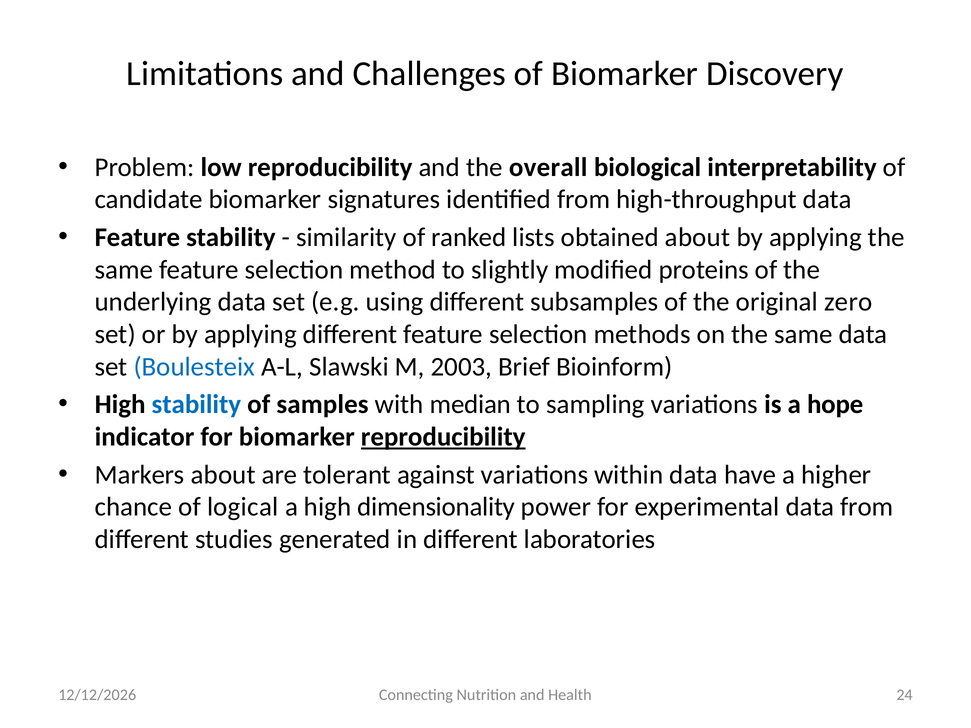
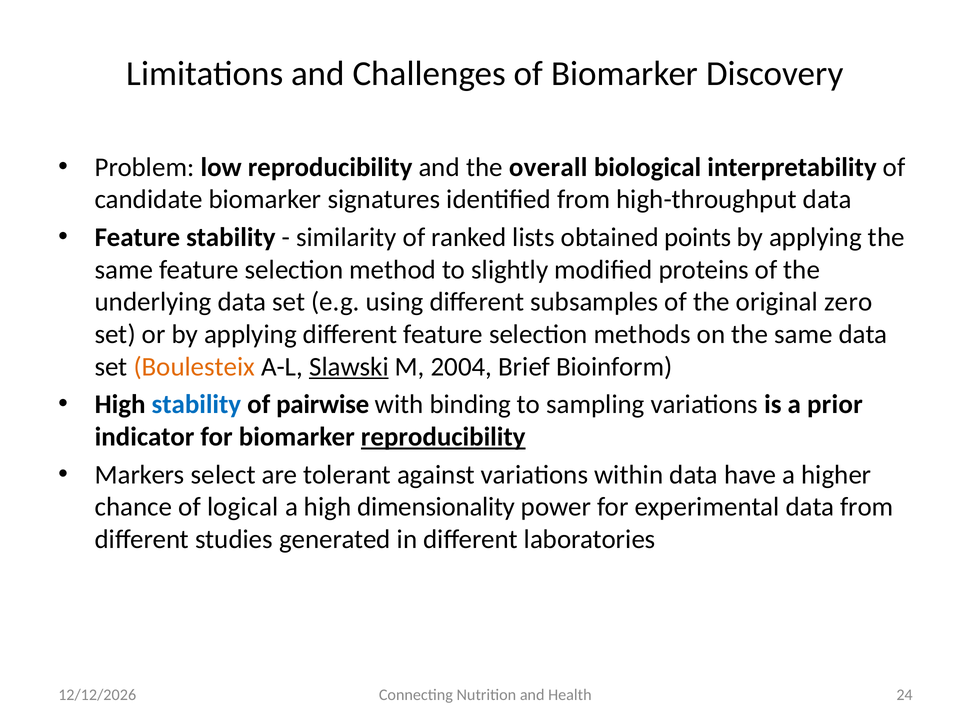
obtained about: about -> points
Boulesteix colour: blue -> orange
Slawski underline: none -> present
2003: 2003 -> 2004
samples: samples -> pairwise
median: median -> binding
hope: hope -> prior
Markers about: about -> select
